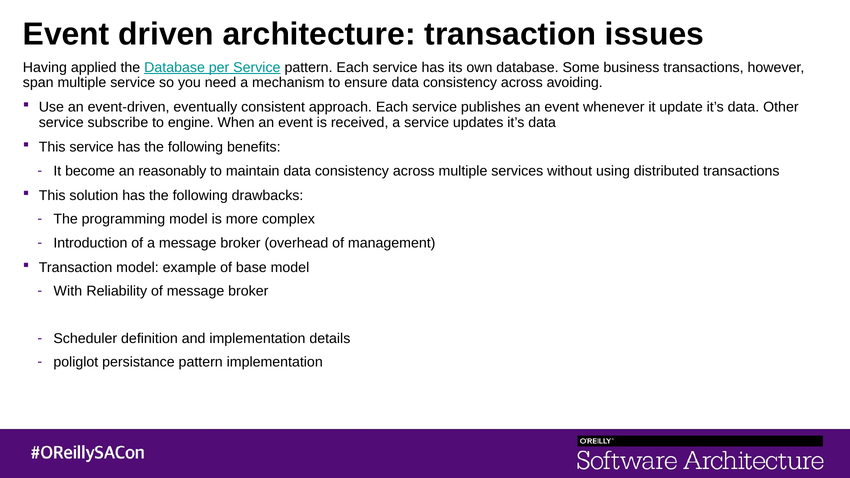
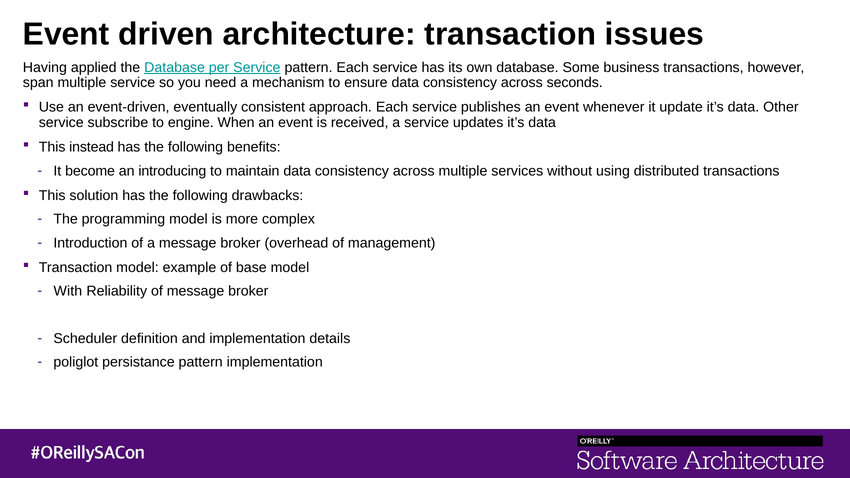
avoiding: avoiding -> seconds
This service: service -> instead
reasonably: reasonably -> introducing
